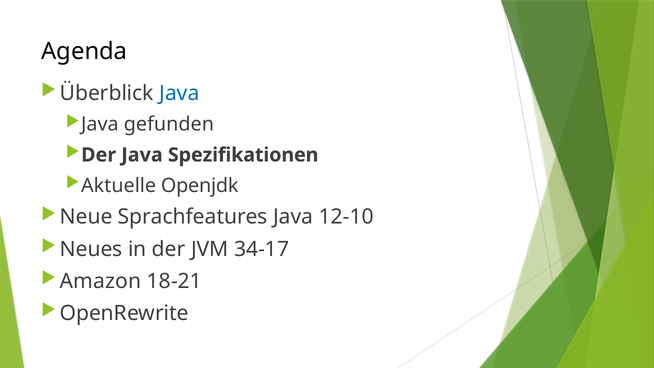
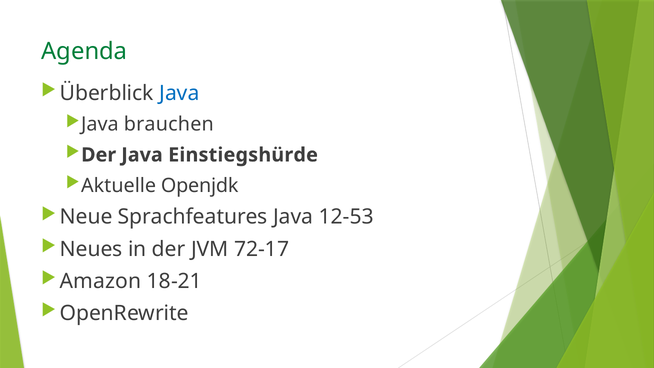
Agenda colour: black -> green
gefunden: gefunden -> brauchen
Spezifikationen: Spezifikationen -> Einstiegshürde
12-10: 12-10 -> 12-53
34-17: 34-17 -> 72-17
